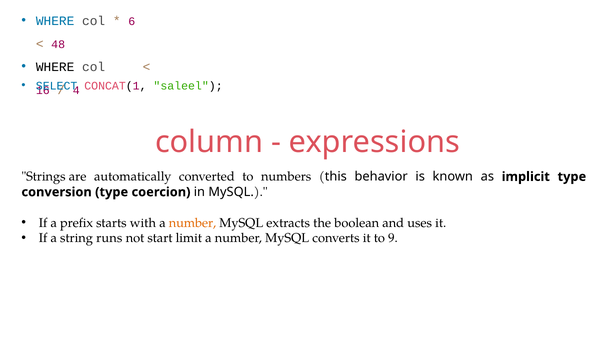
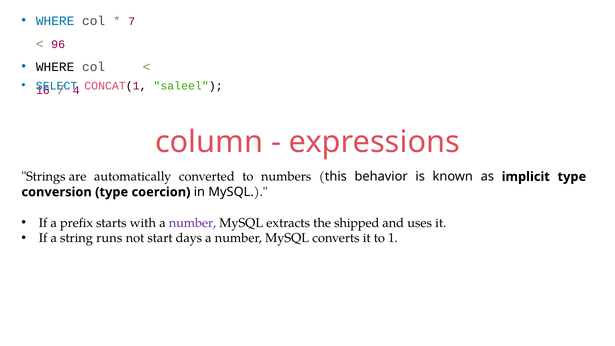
6: 6 -> 7
48: 48 -> 96
number at (193, 223) colour: orange -> purple
boolean: boolean -> shipped
limit: limit -> days
9: 9 -> 1
